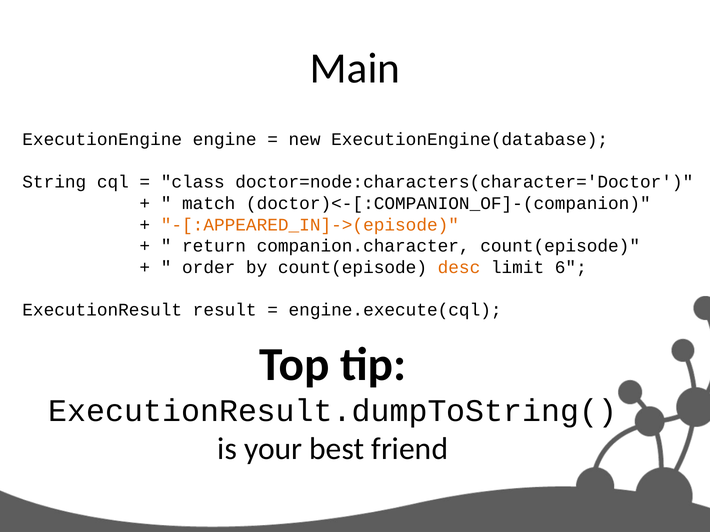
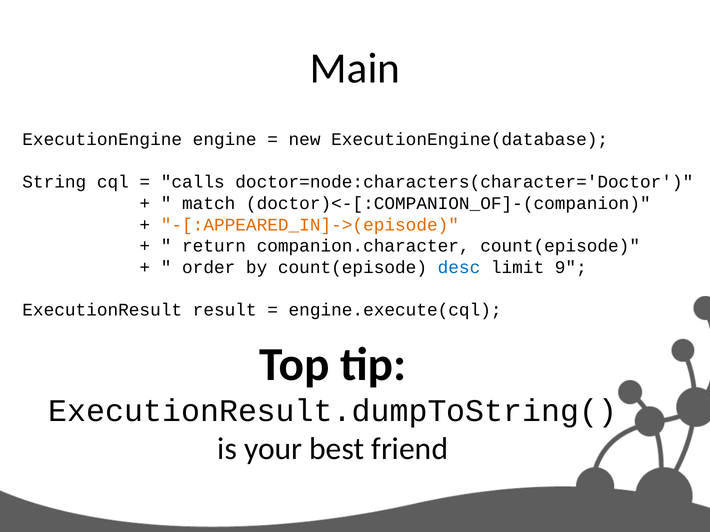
class: class -> calls
desc colour: orange -> blue
6: 6 -> 9
